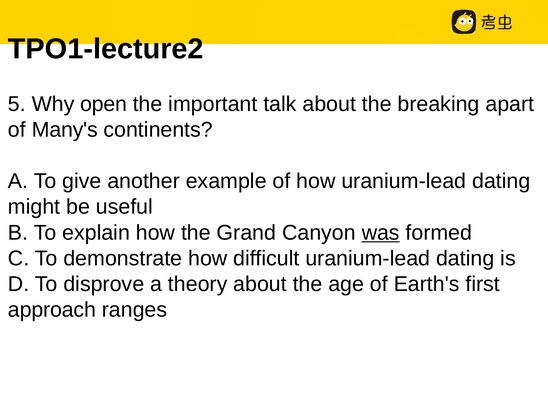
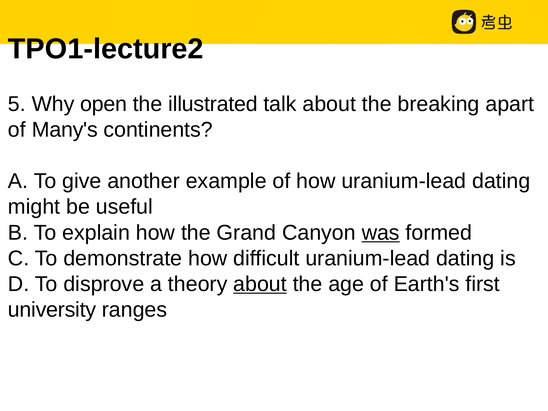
important: important -> illustrated
about at (260, 284) underline: none -> present
approach: approach -> university
